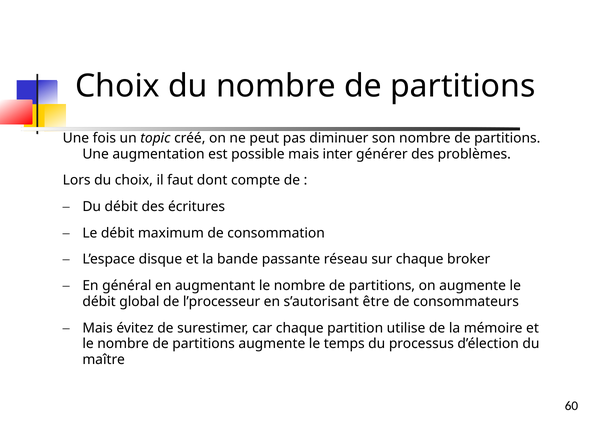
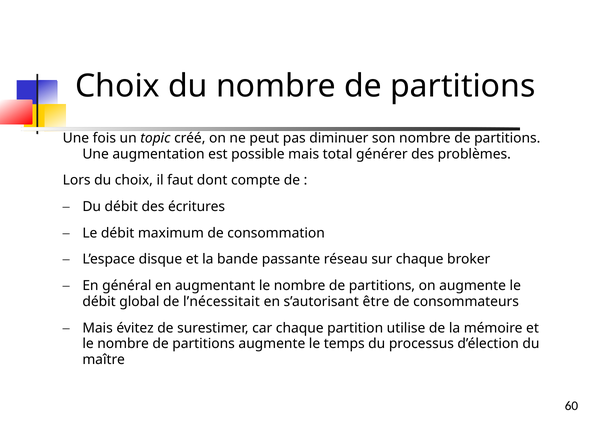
inter: inter -> total
l’processeur: l’processeur -> l’nécessitait
